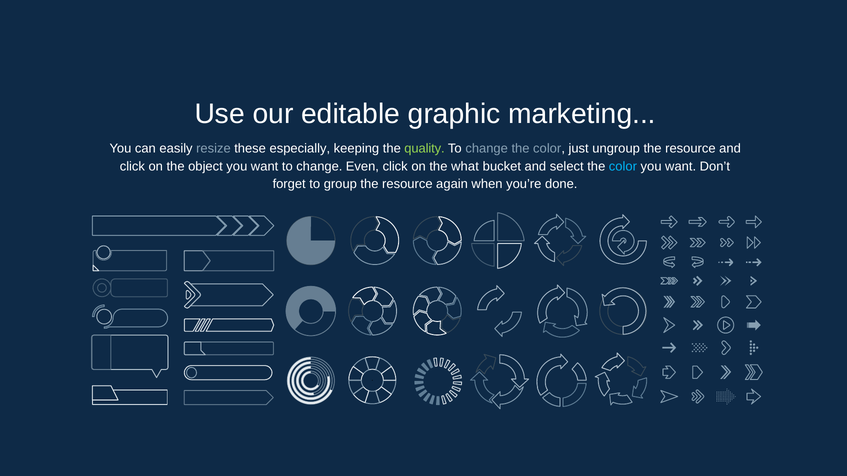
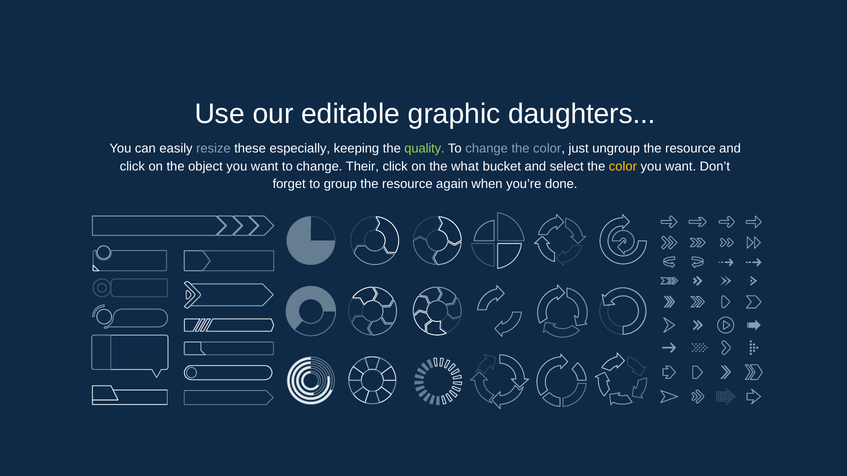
marketing: marketing -> daughters
Even: Even -> Their
color at (623, 166) colour: light blue -> yellow
